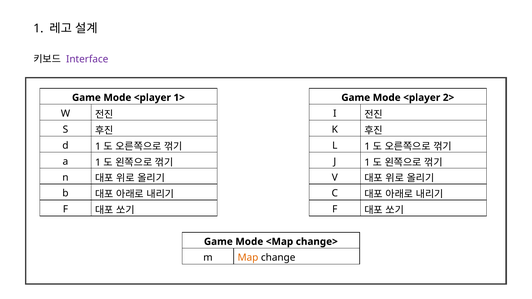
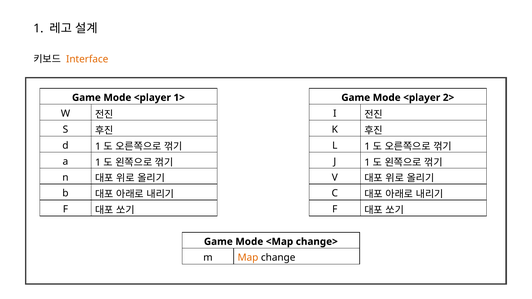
Interface colour: purple -> orange
